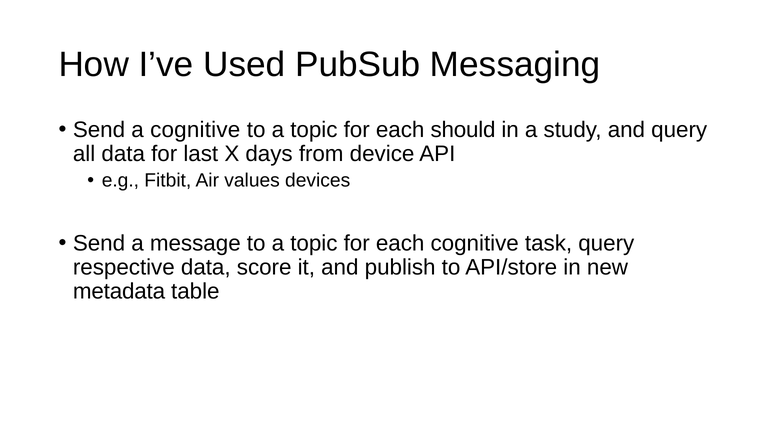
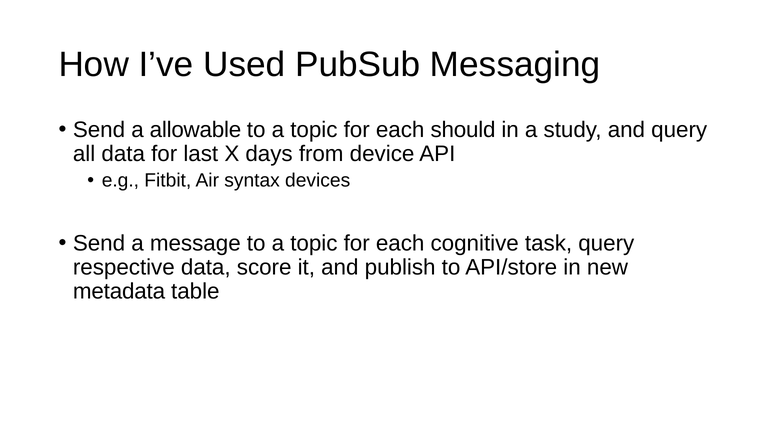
a cognitive: cognitive -> allowable
values: values -> syntax
